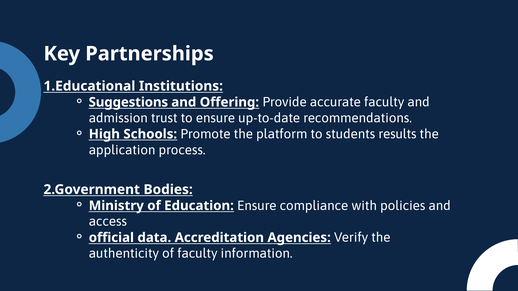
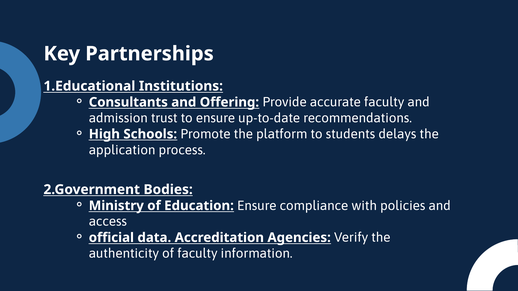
Suggestions: Suggestions -> Consultants
results: results -> delays
